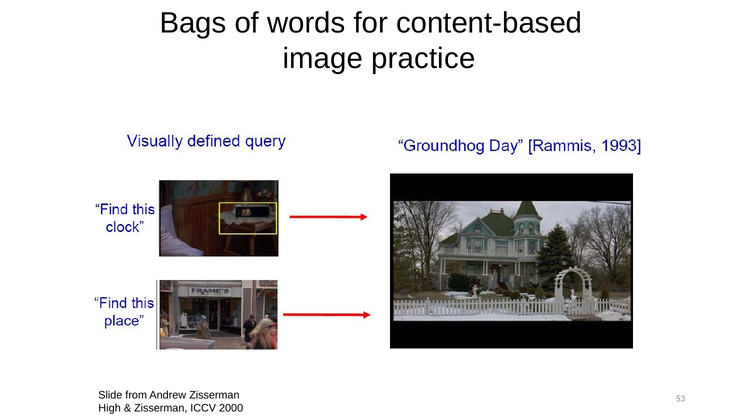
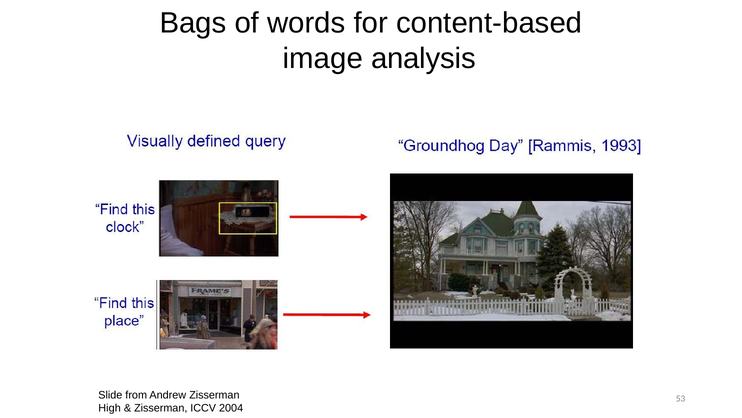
practice: practice -> analysis
2000: 2000 -> 2004
